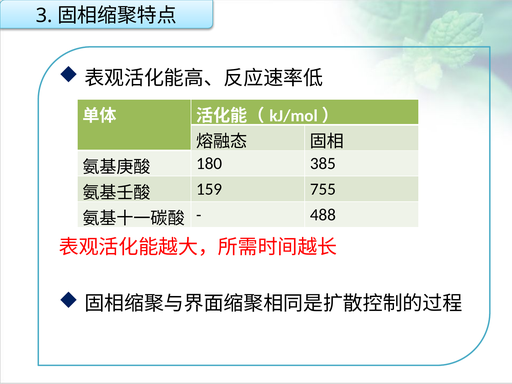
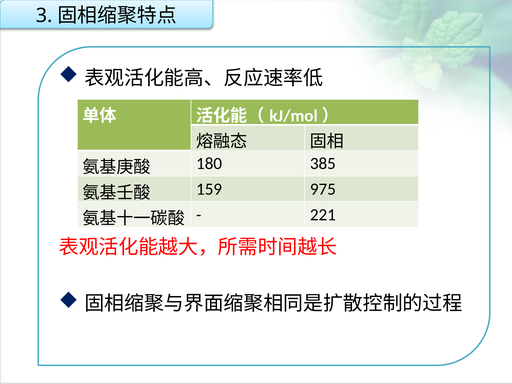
755: 755 -> 975
488: 488 -> 221
